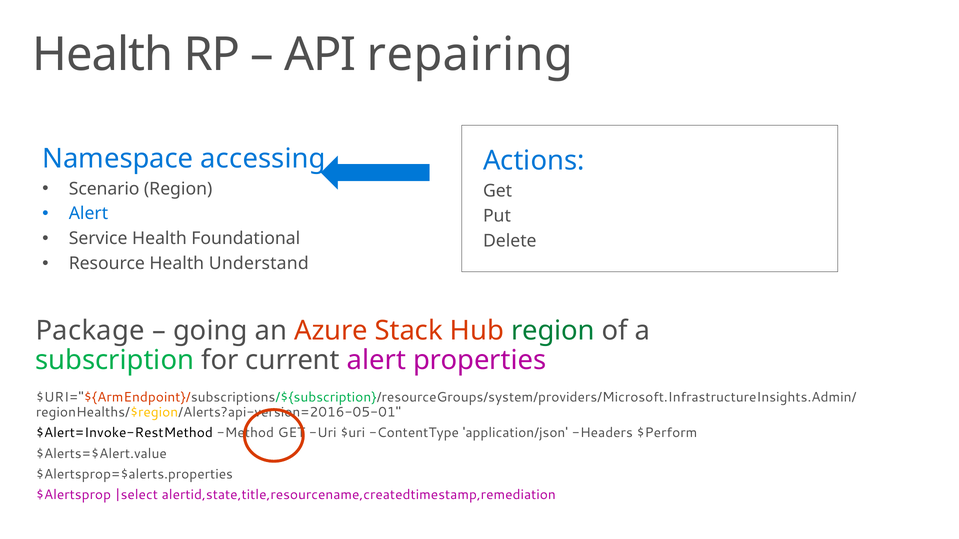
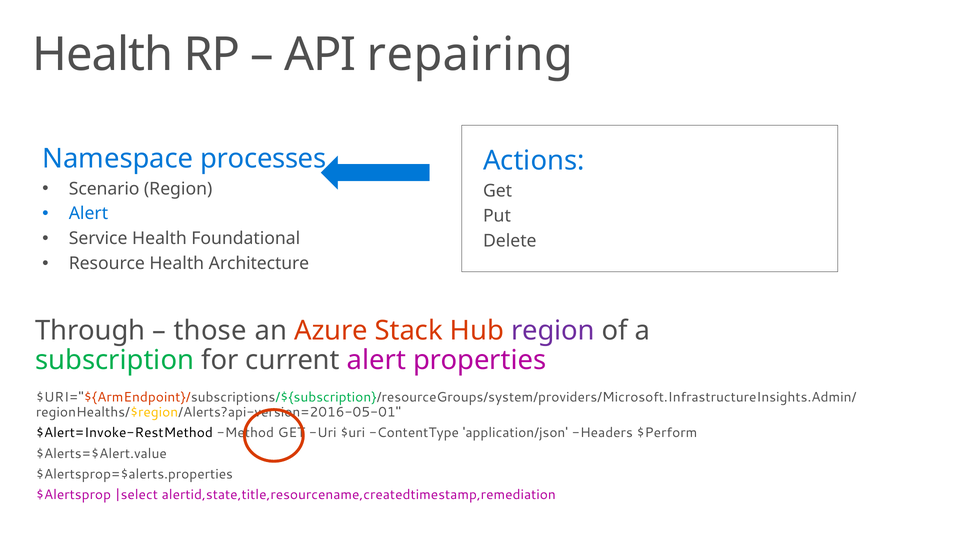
accessing: accessing -> processes
Understand: Understand -> Architecture
Package: Package -> Through
going: going -> those
region at (553, 331) colour: green -> purple
